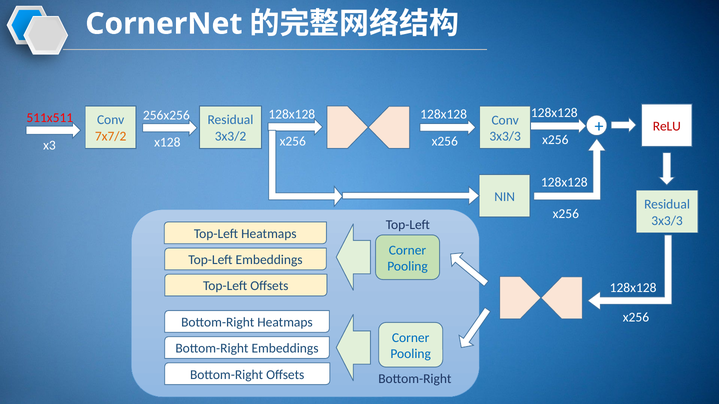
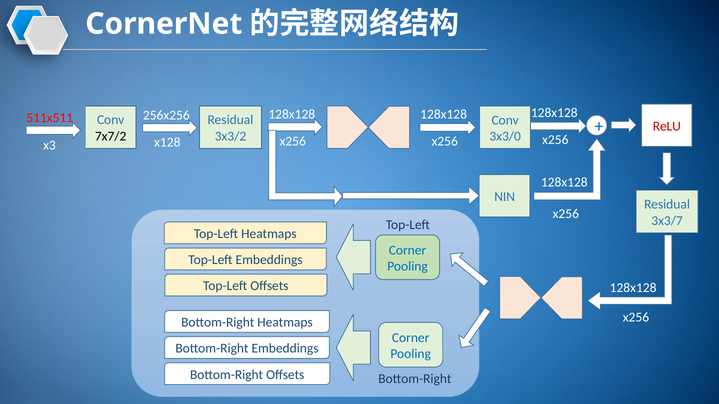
7x7/2 colour: orange -> black
3x3/3 at (505, 137): 3x3/3 -> 3x3/0
3x3/3 at (667, 221): 3x3/3 -> 3x3/7
